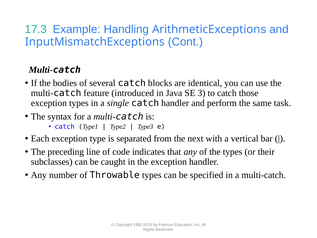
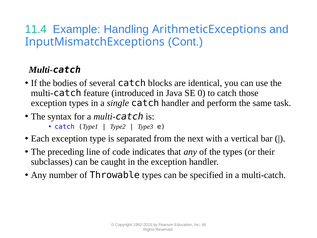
17.3: 17.3 -> 11.4
3: 3 -> 0
